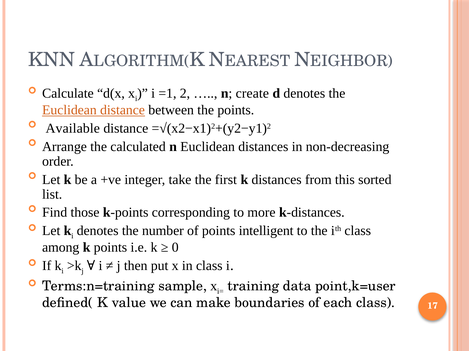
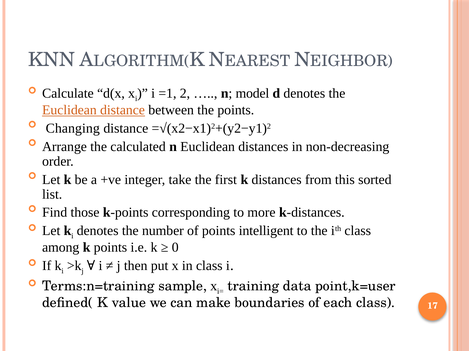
create: create -> model
Available: Available -> Changing
